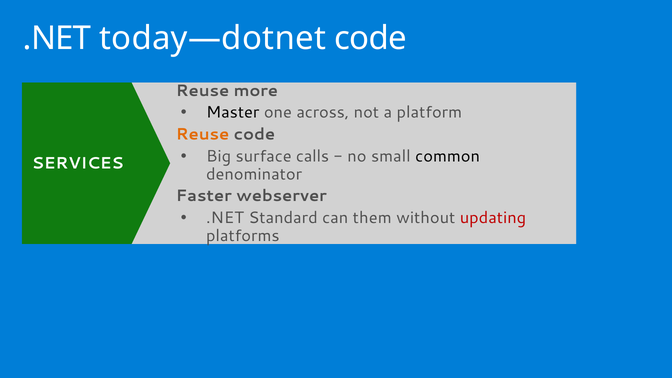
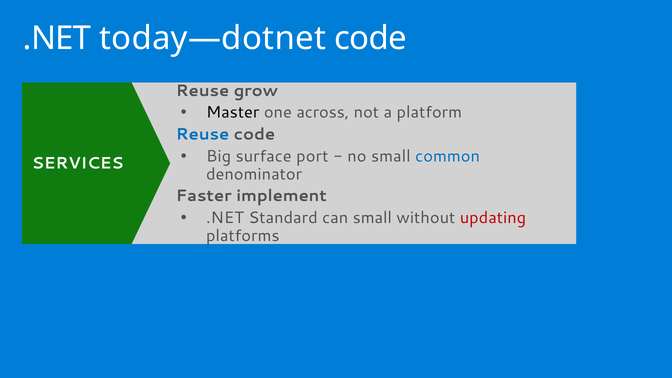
more: more -> grow
Reuse at (202, 134) colour: orange -> blue
calls: calls -> port
common colour: black -> blue
webserver: webserver -> implement
them at (372, 218): them -> small
